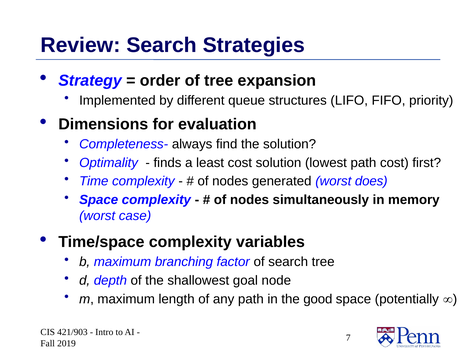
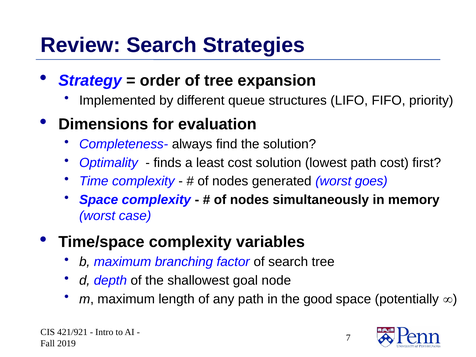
does: does -> goes
421/903: 421/903 -> 421/921
